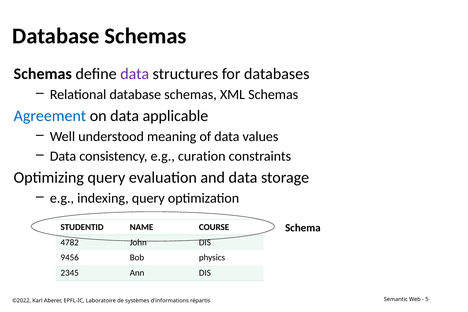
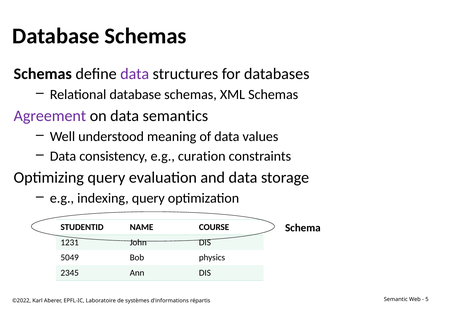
Agreement colour: blue -> purple
applicable: applicable -> semantics
4782: 4782 -> 1231
9456: 9456 -> 5049
